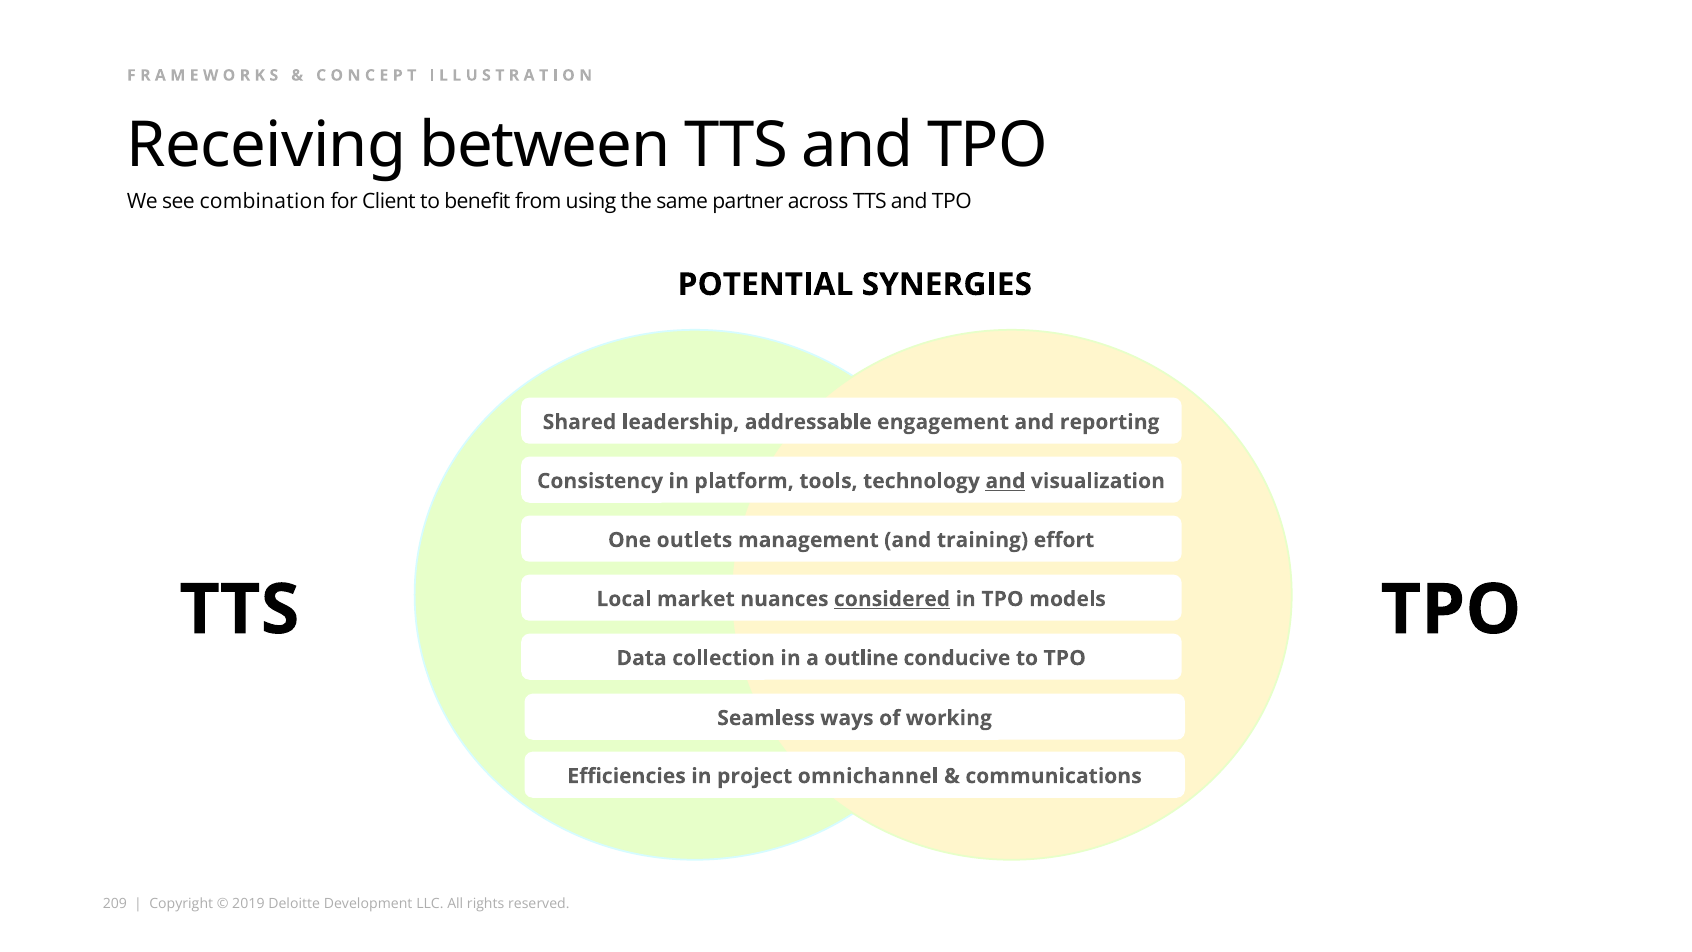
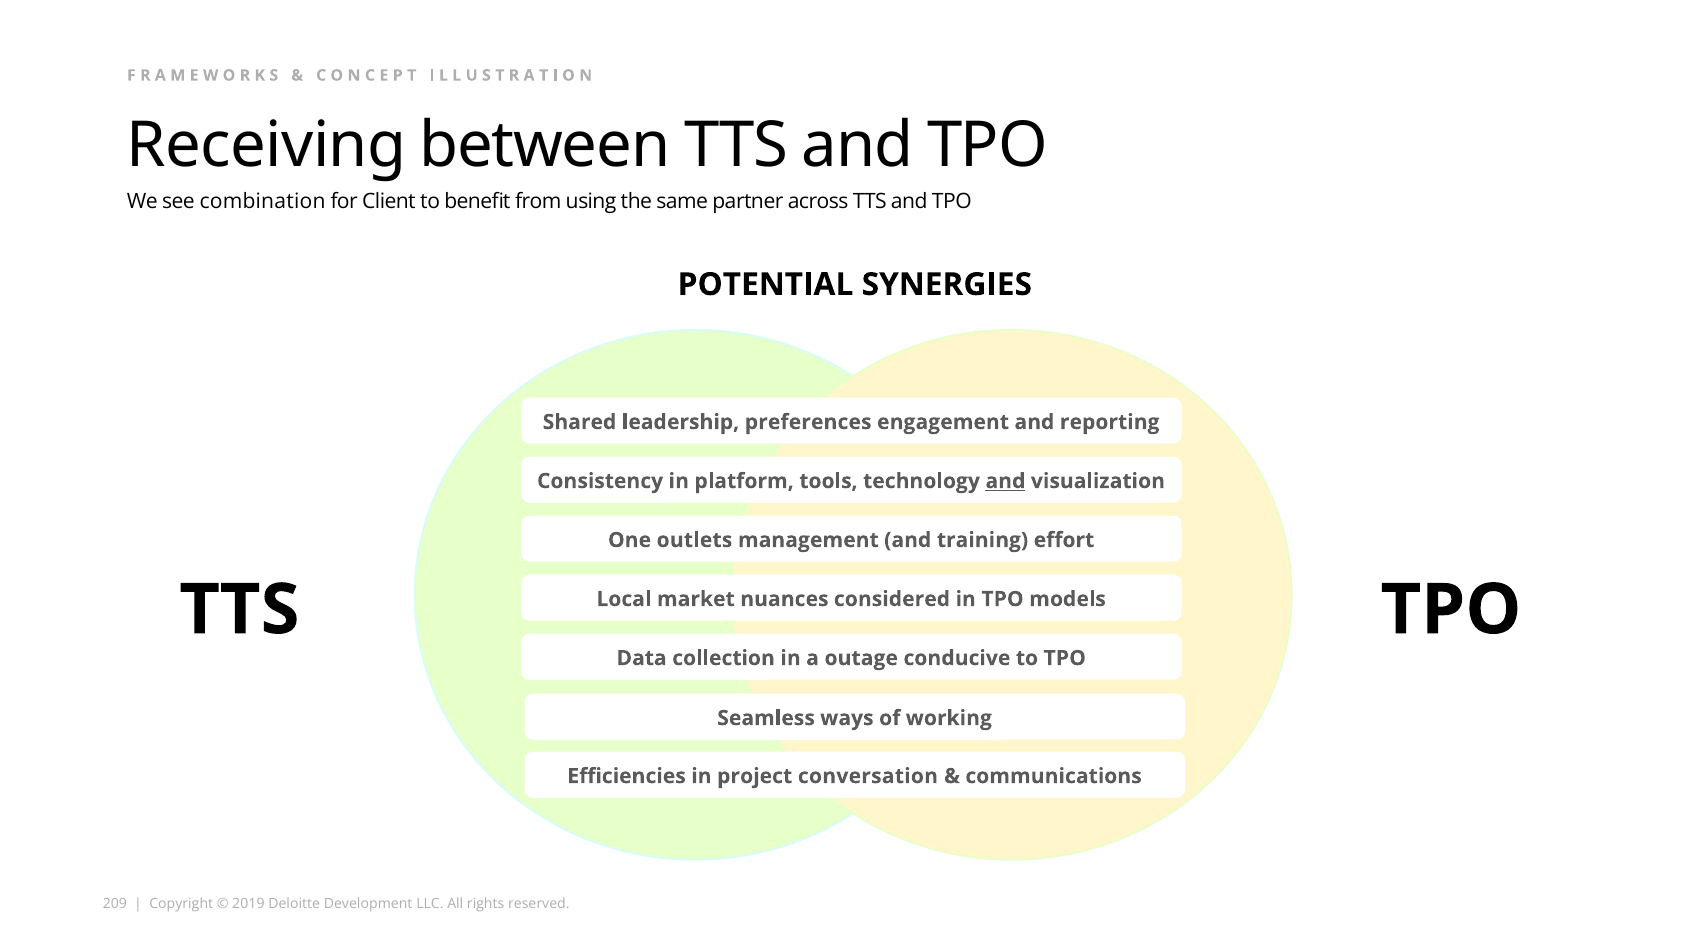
addressable: addressable -> preferences
considered underline: present -> none
outline: outline -> outage
omnichannel: omnichannel -> conversation
